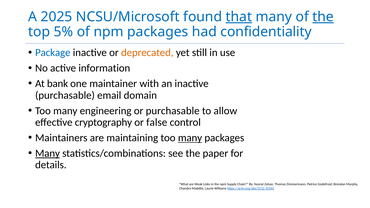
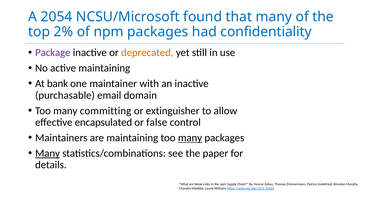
2025: 2025 -> 2054
that underline: present -> none
the at (323, 17) underline: present -> none
5%: 5% -> 2%
Package colour: blue -> purple
active information: information -> maintaining
engineering: engineering -> committing
or purchasable: purchasable -> extinguisher
cryptography: cryptography -> encapsulated
